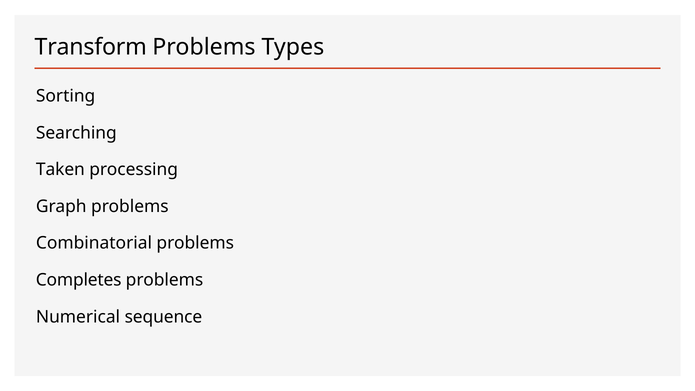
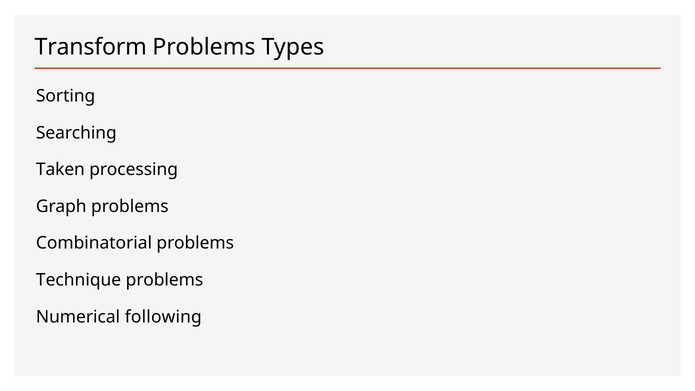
Completes: Completes -> Technique
sequence: sequence -> following
